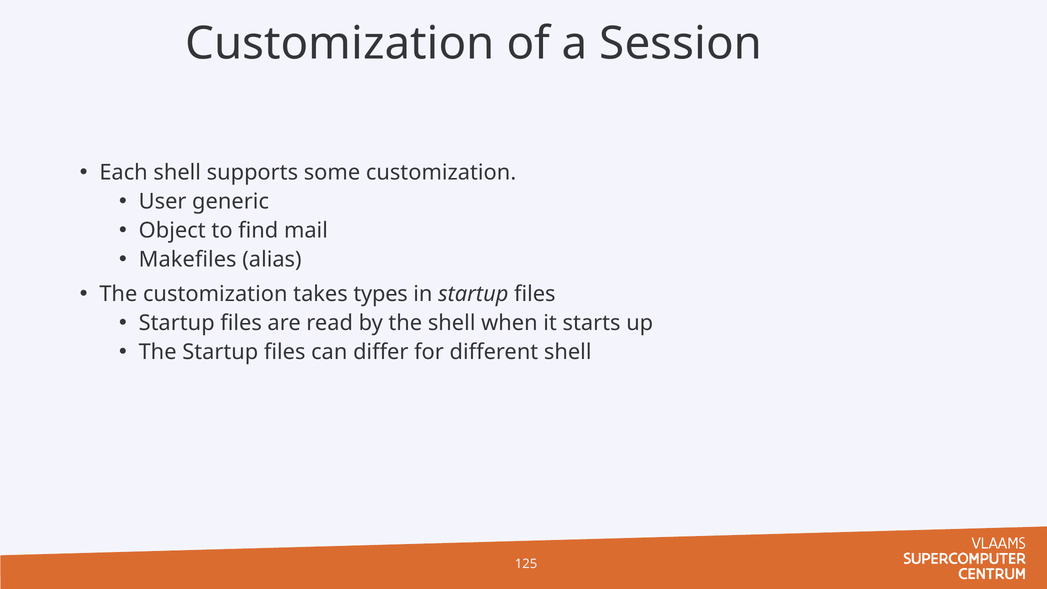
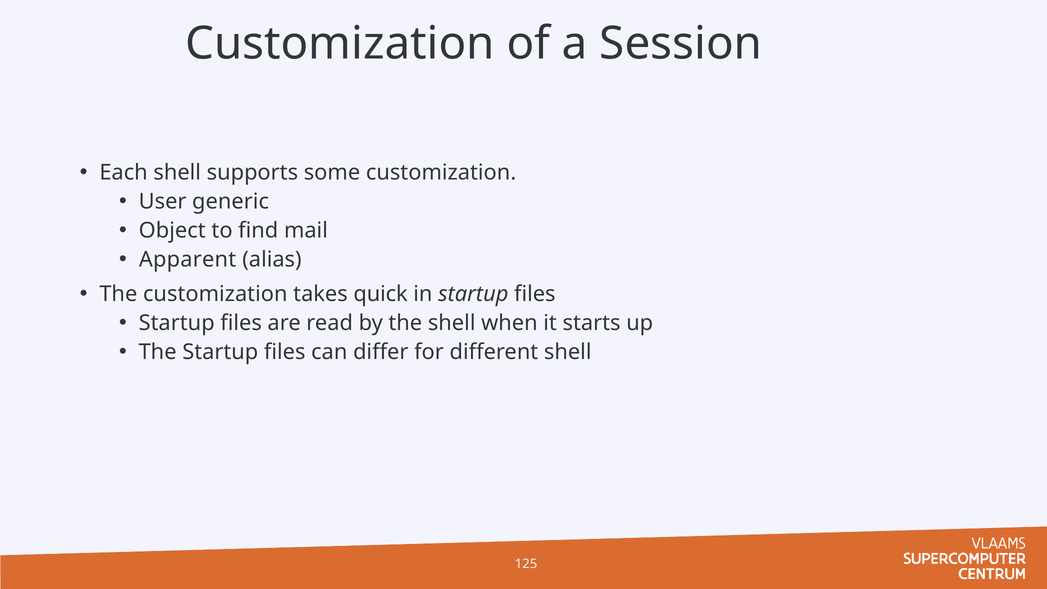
Makefiles: Makefiles -> Apparent
types: types -> quick
